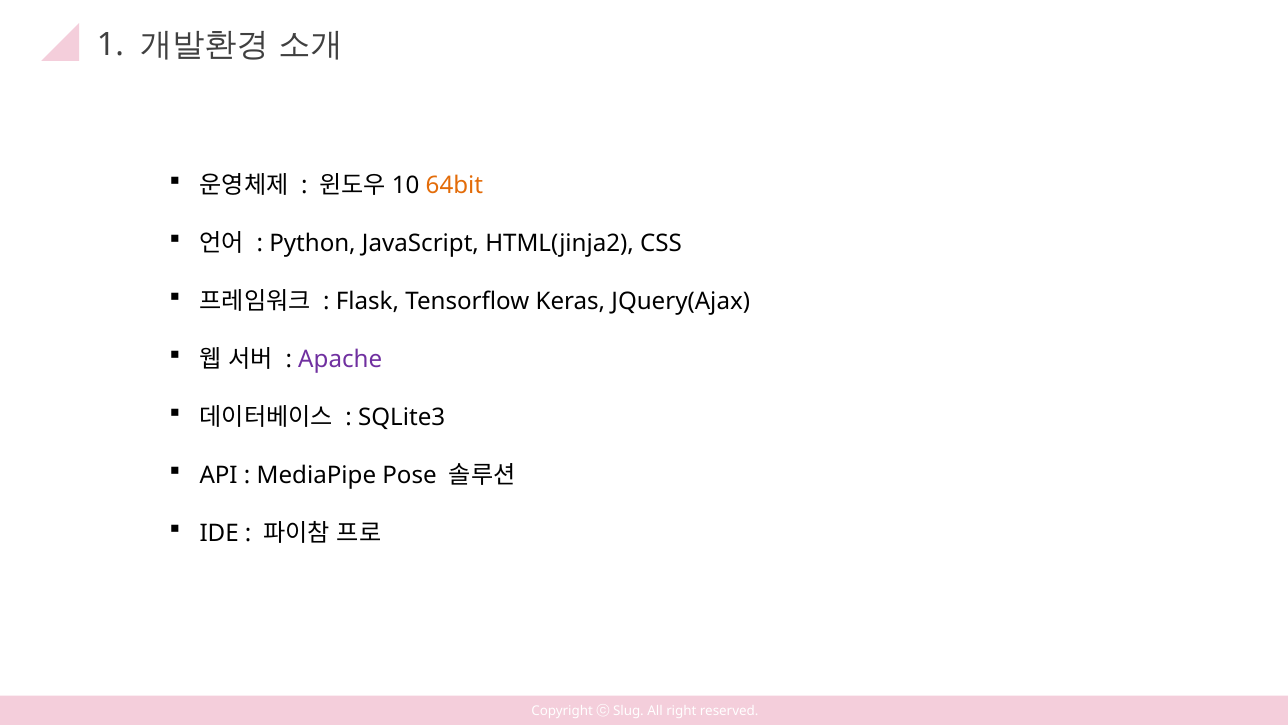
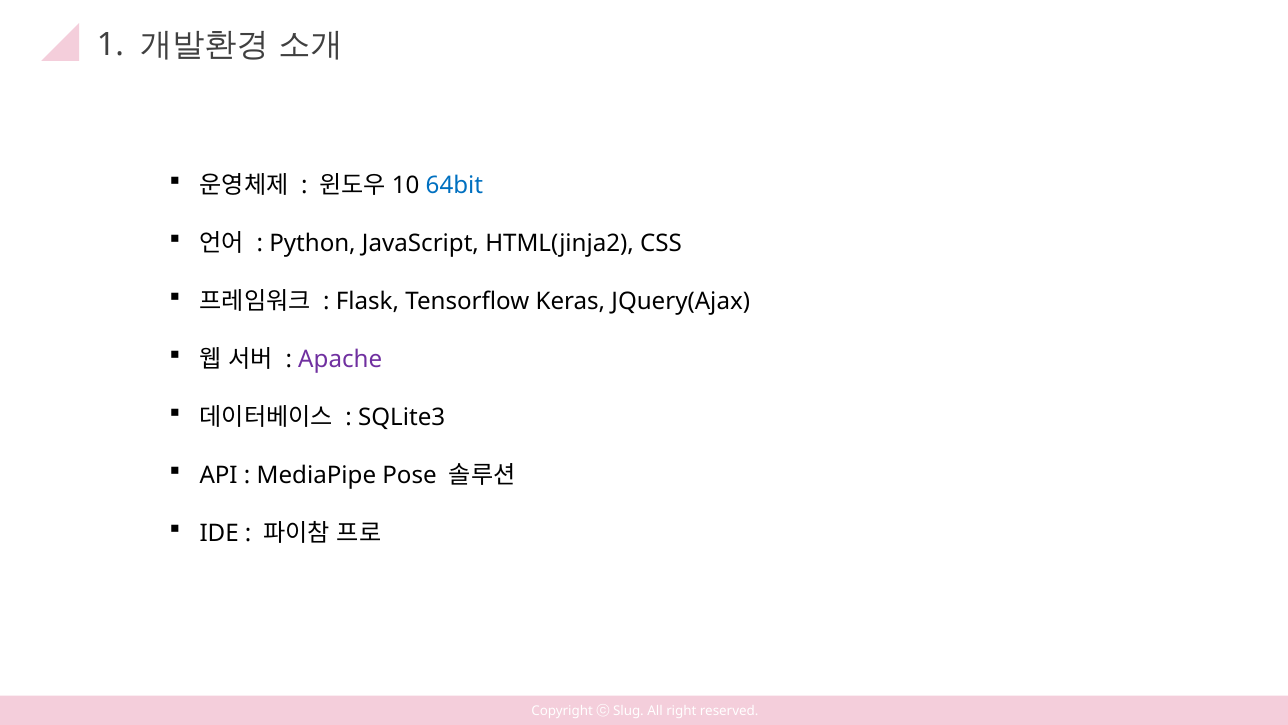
64bit colour: orange -> blue
